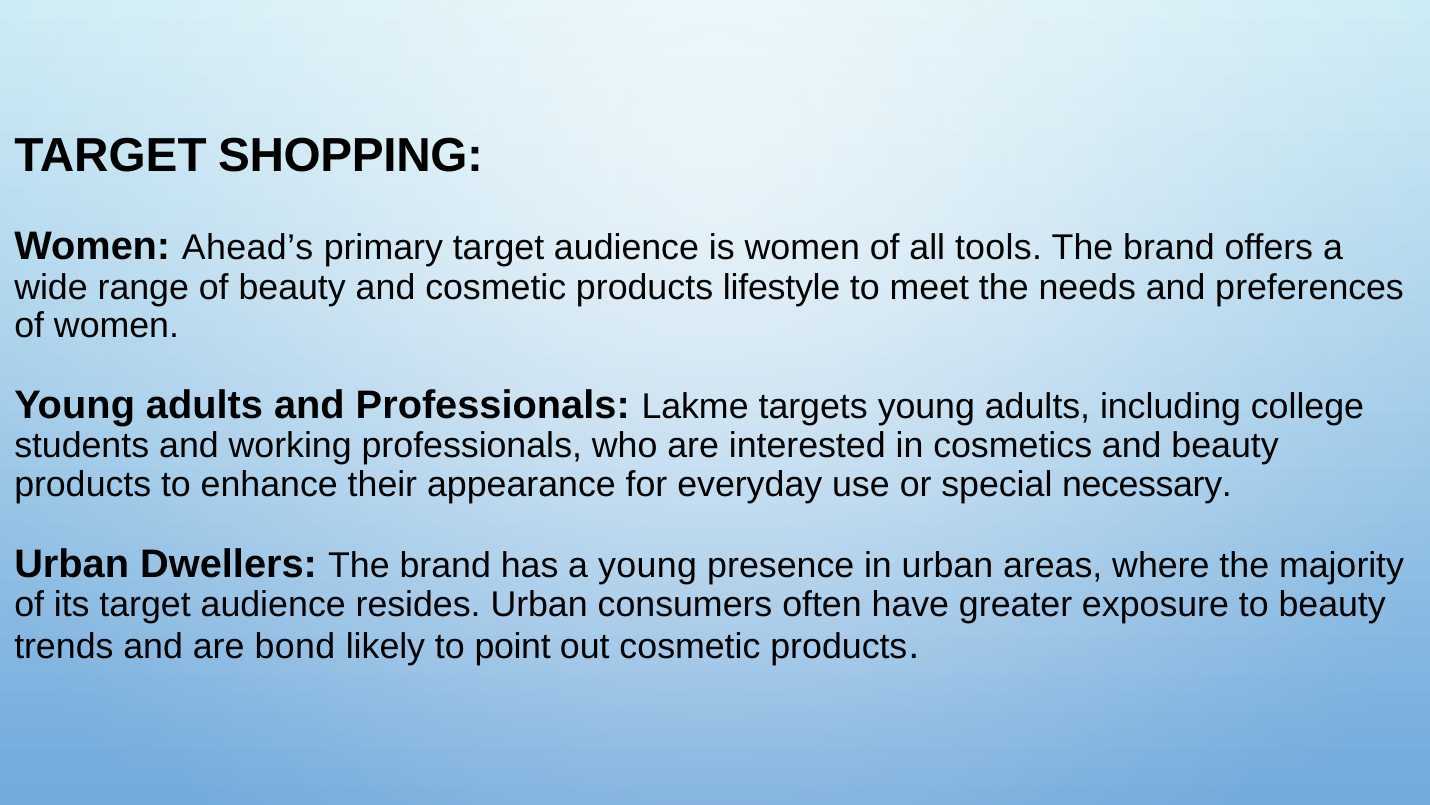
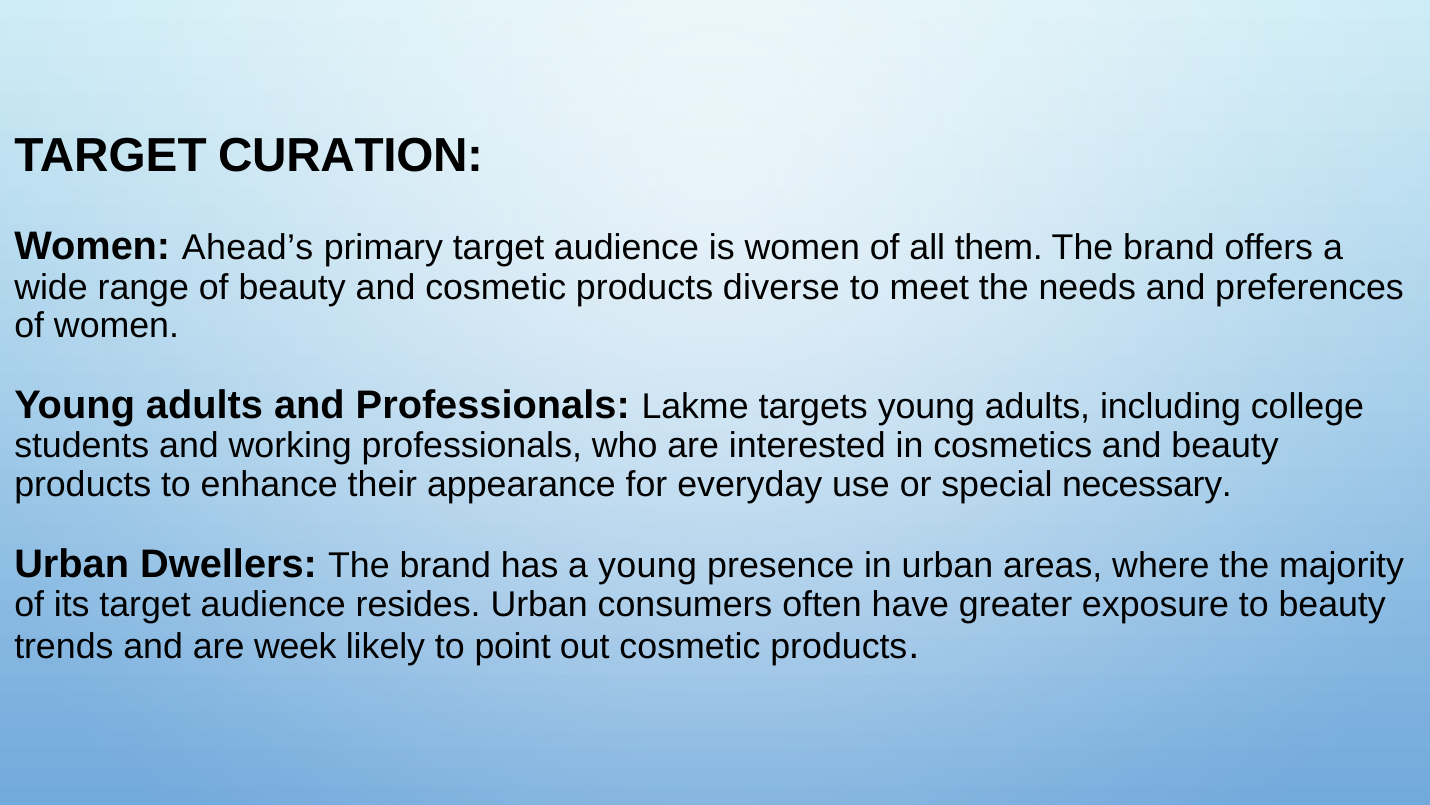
SHOPPING: SHOPPING -> CURATION
tools: tools -> them
lifestyle: lifestyle -> diverse
bond: bond -> week
